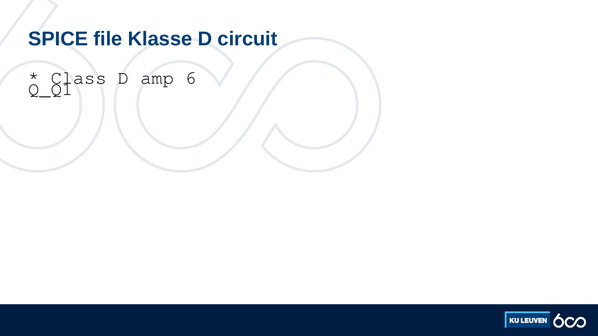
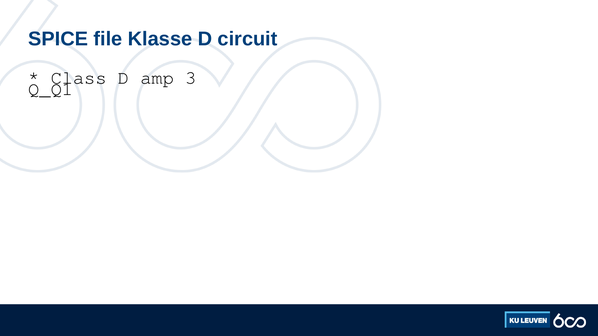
6: 6 -> 3
